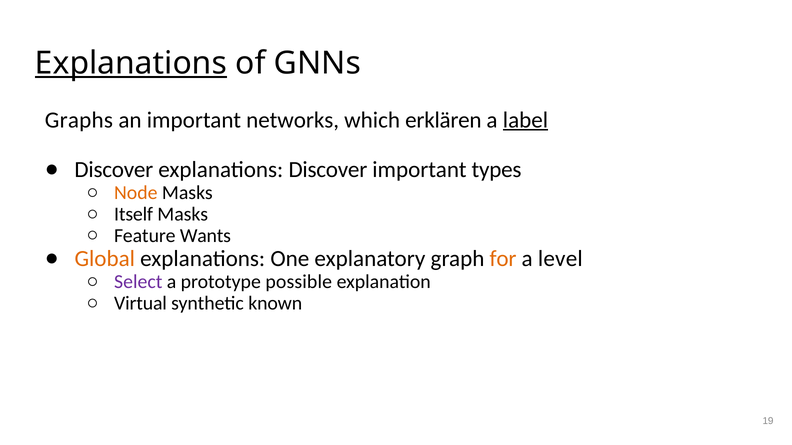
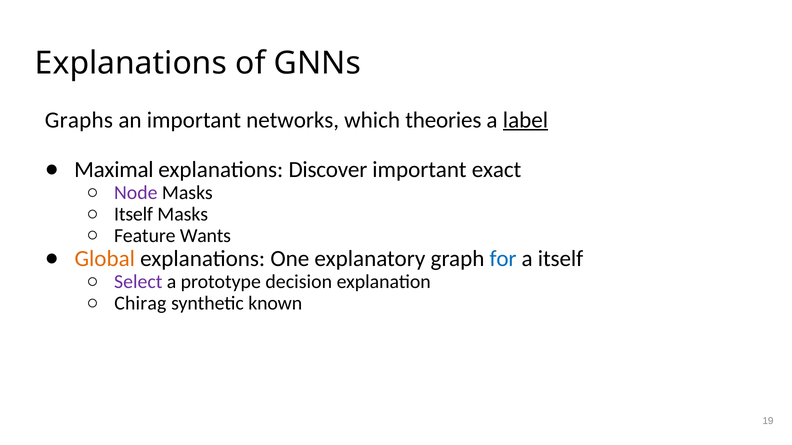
Explanations at (131, 63) underline: present -> none
erklären: erklären -> theories
Discover at (114, 170): Discover -> Maximal
types: types -> exact
Node colour: orange -> purple
for colour: orange -> blue
a level: level -> itself
possible: possible -> decision
Virtual: Virtual -> Chirag
